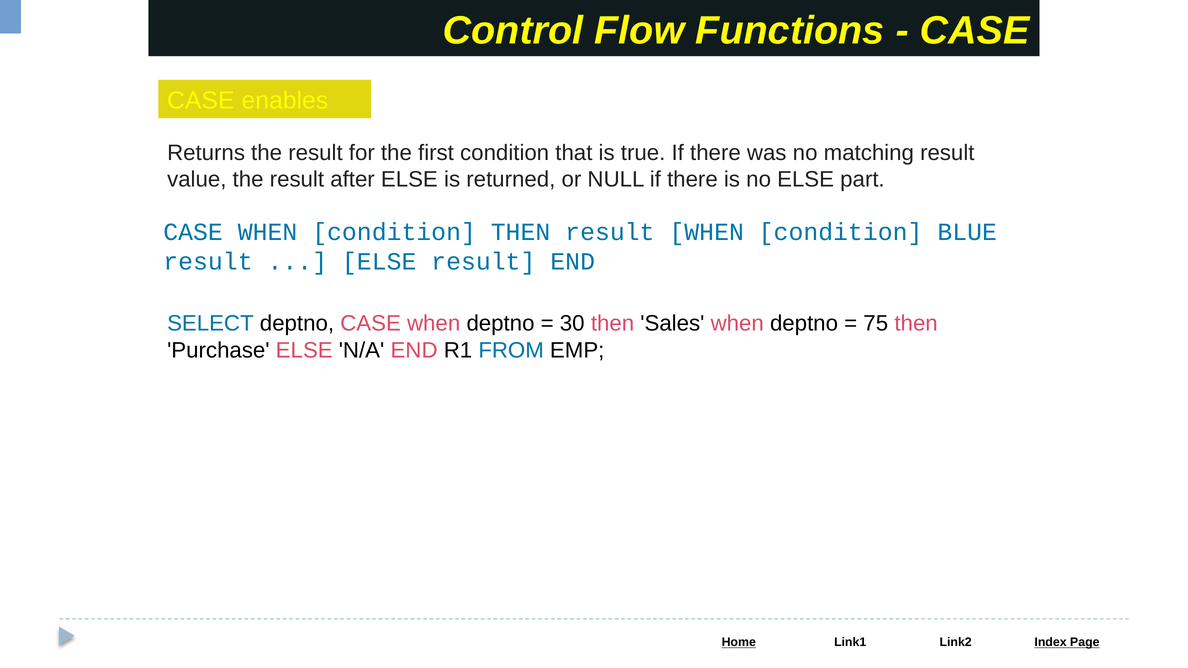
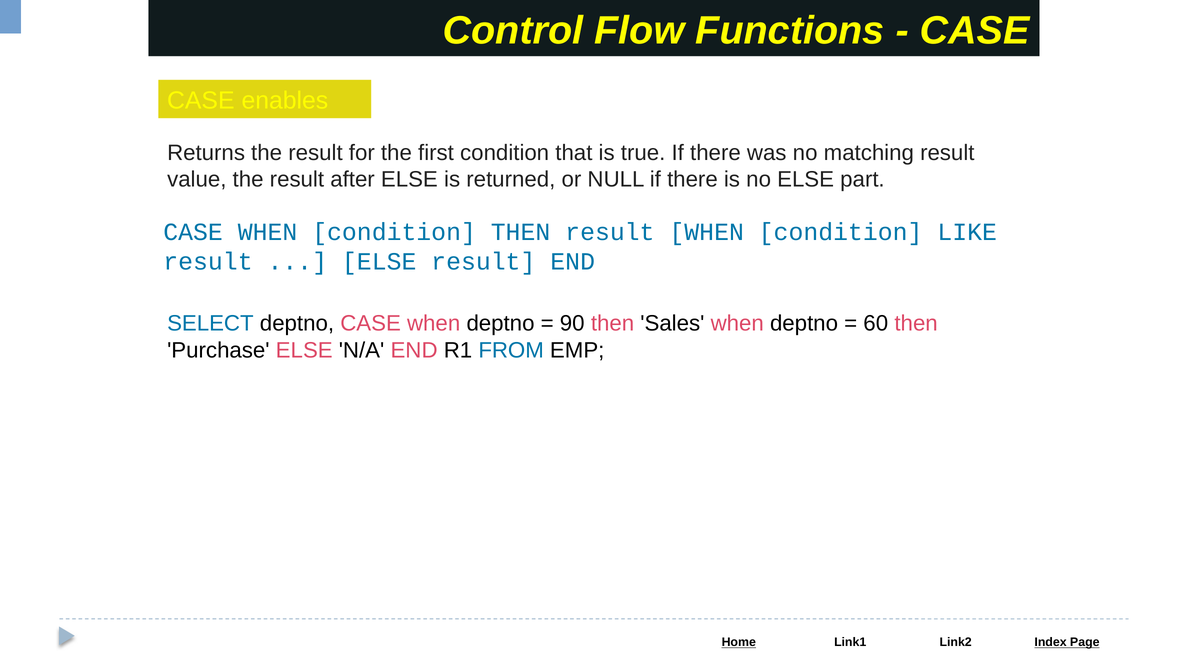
BLUE: BLUE -> LIKE
30: 30 -> 90
75: 75 -> 60
